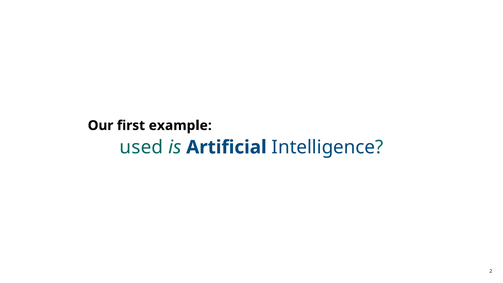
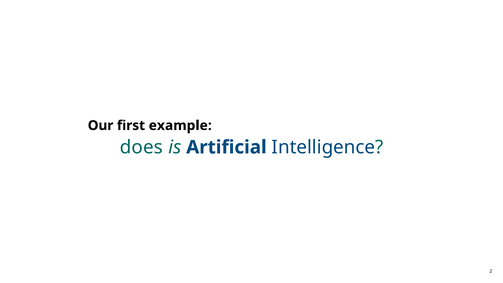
used: used -> does
